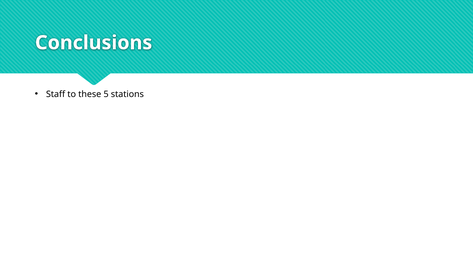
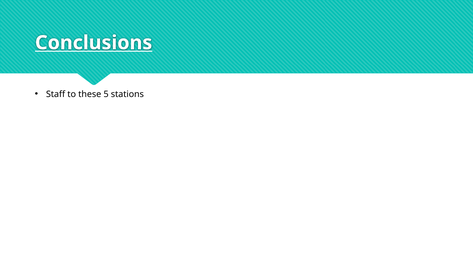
Conclusions underline: none -> present
